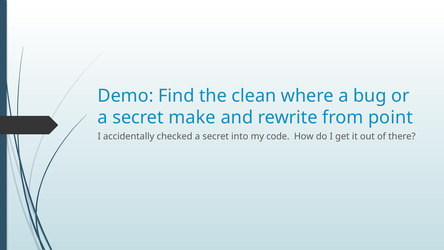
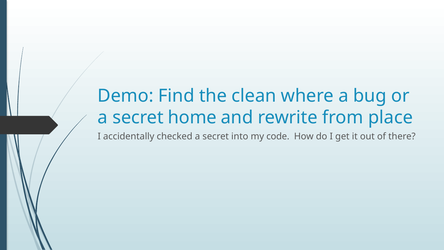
make: make -> home
point: point -> place
